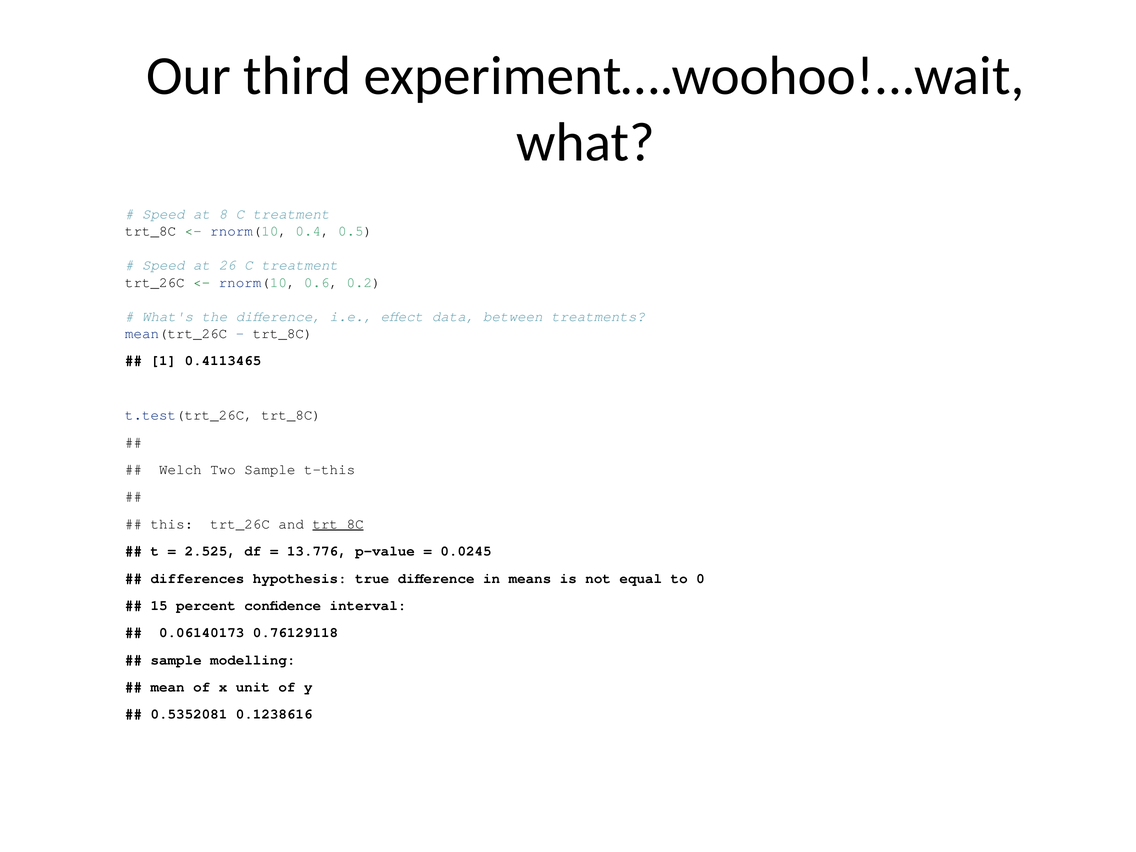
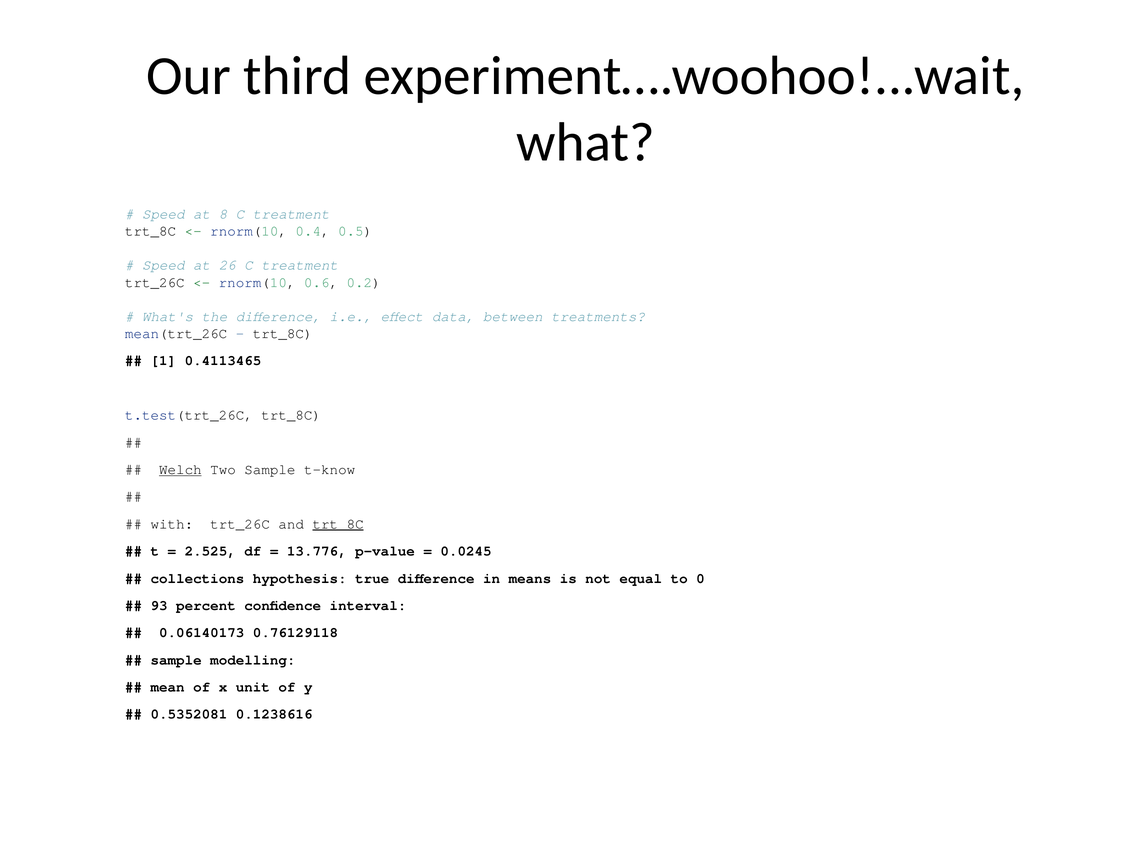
Welch underline: none -> present
t-this: t-this -> t-know
this: this -> with
differences: differences -> collections
15: 15 -> 93
